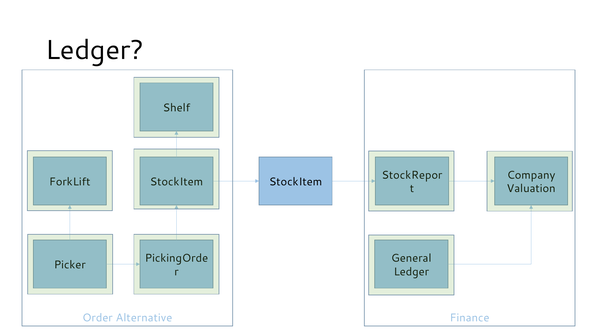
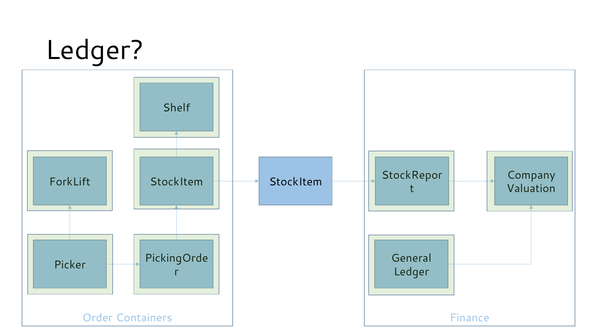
Alternative: Alternative -> Containers
